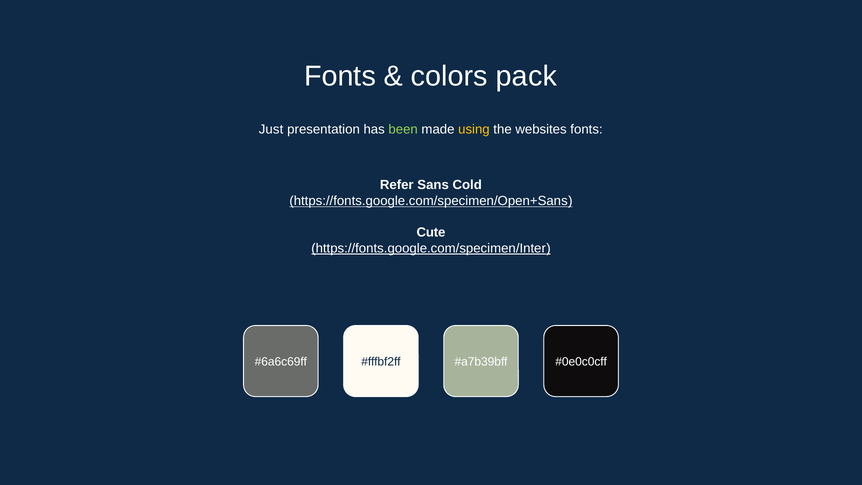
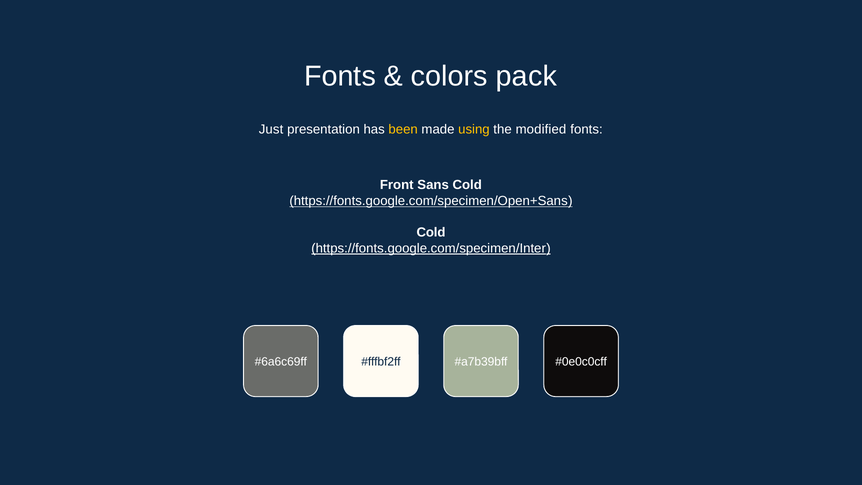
been colour: light green -> yellow
websites: websites -> modified
Refer: Refer -> Front
Cute at (431, 232): Cute -> Cold
